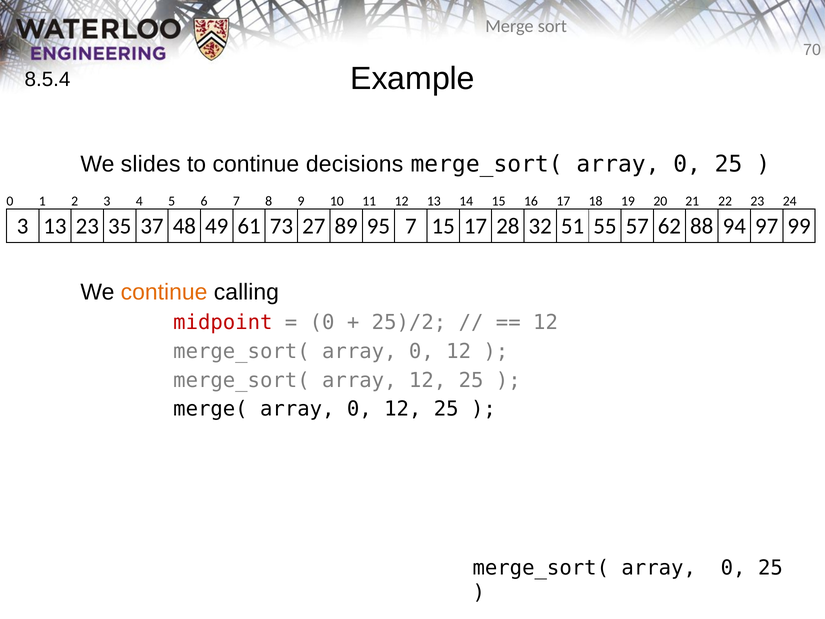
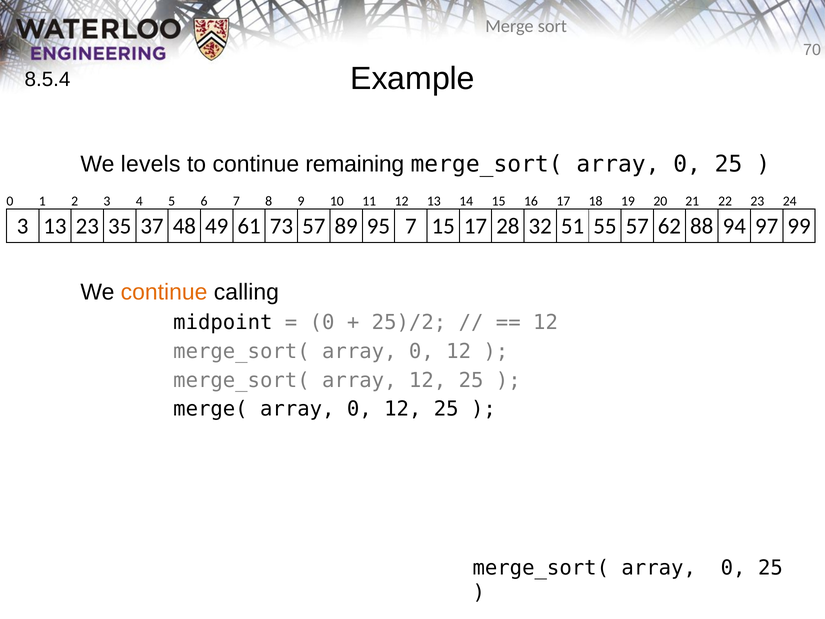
slides: slides -> levels
decisions: decisions -> remaining
73 27: 27 -> 57
midpoint colour: red -> black
